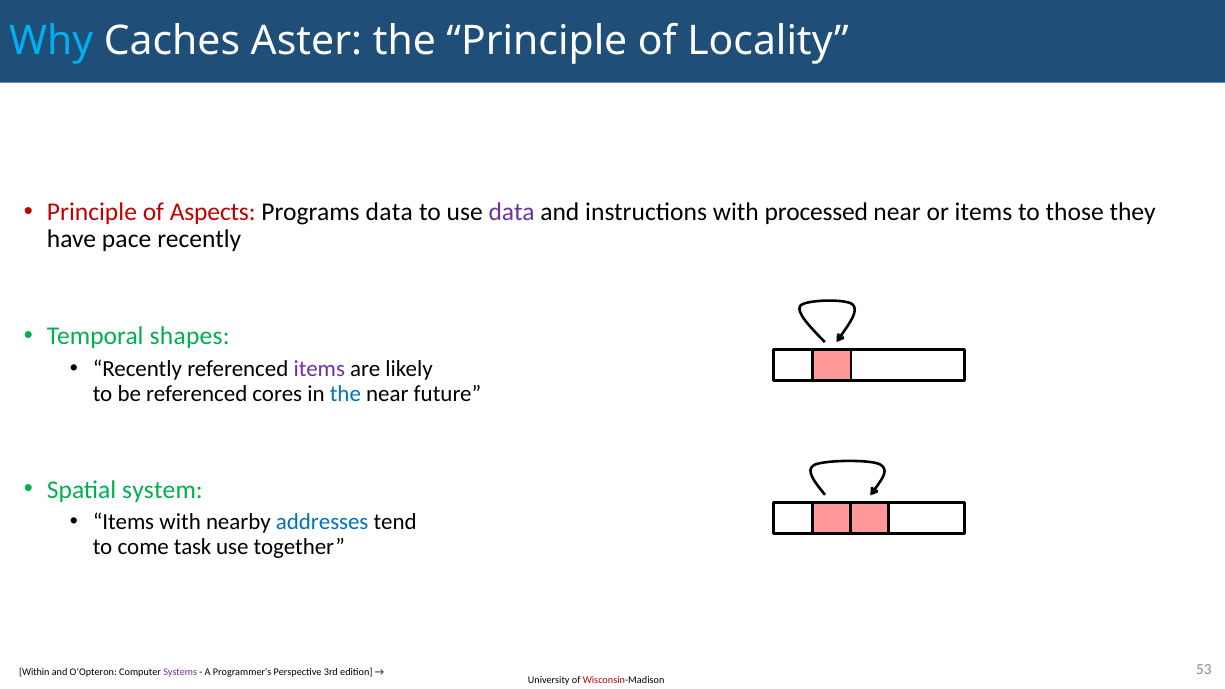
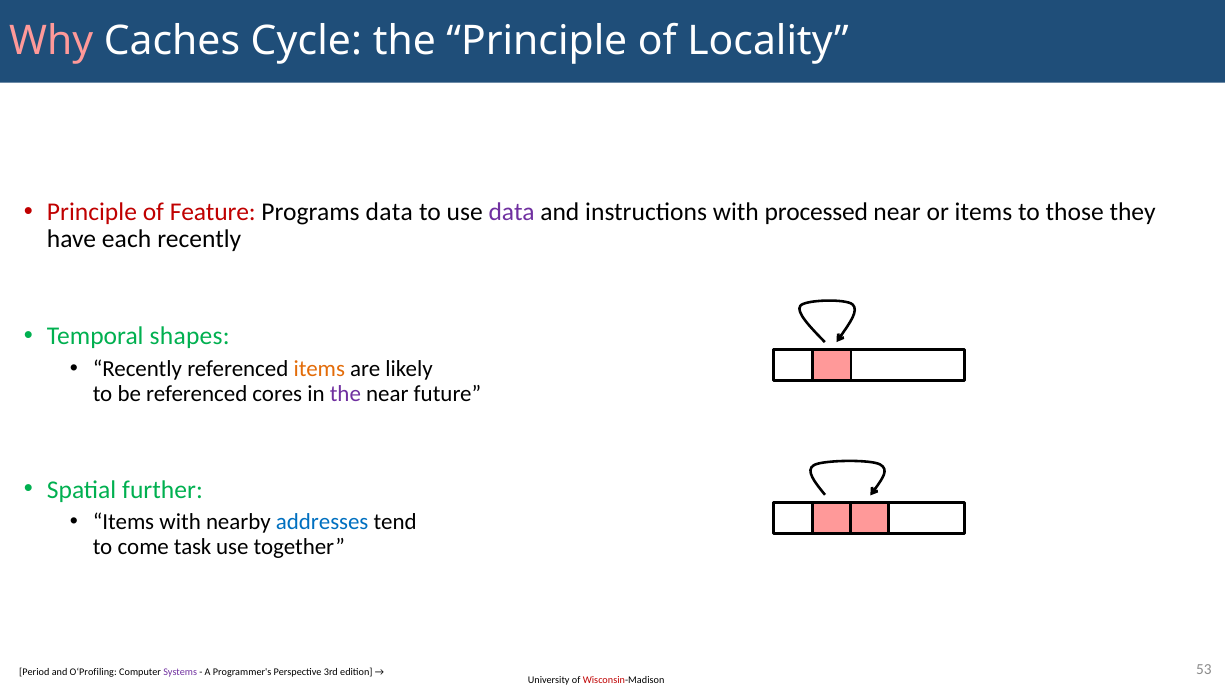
Why colour: light blue -> pink
Aster: Aster -> Cycle
Aspects: Aspects -> Feature
pace: pace -> each
items at (319, 369) colour: purple -> orange
the at (345, 394) colour: blue -> purple
system: system -> further
Within: Within -> Period
O‘Opteron: O‘Opteron -> O‘Profiling
